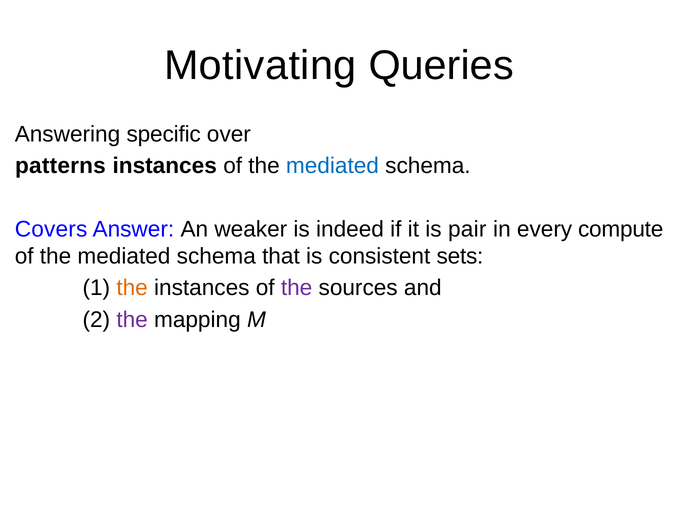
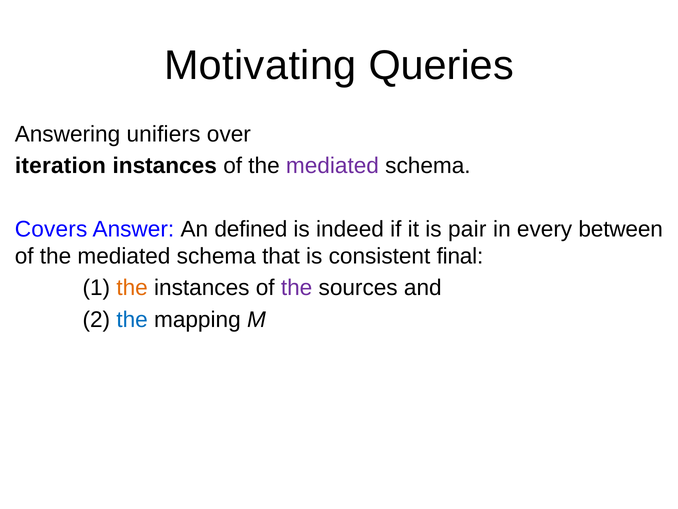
specific: specific -> unifiers
patterns: patterns -> iteration
mediated at (332, 166) colour: blue -> purple
weaker: weaker -> defined
compute: compute -> between
sets: sets -> final
the at (132, 319) colour: purple -> blue
